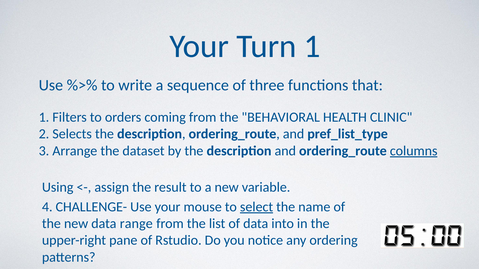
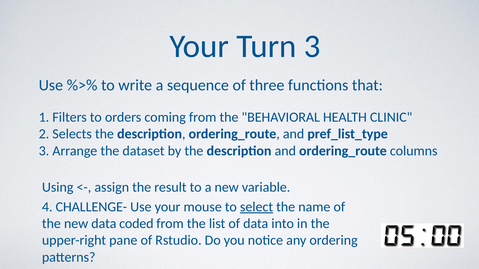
Turn 1: 1 -> 3
columns underline: present -> none
range: range -> coded
